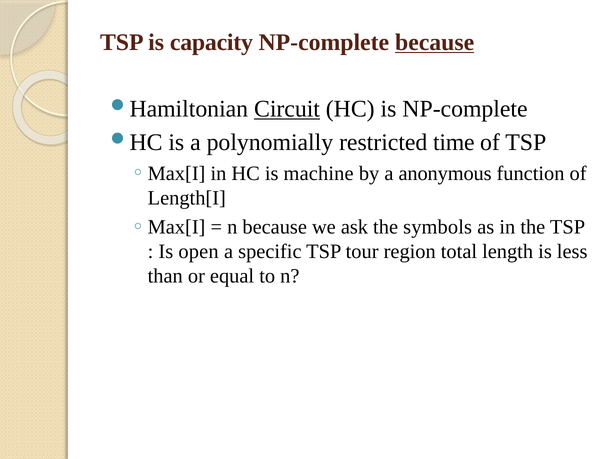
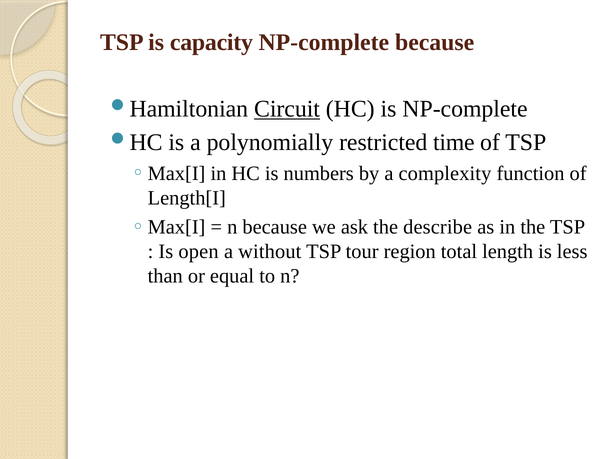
because at (435, 42) underline: present -> none
machine: machine -> numbers
anonymous: anonymous -> complexity
symbols: symbols -> describe
specific: specific -> without
